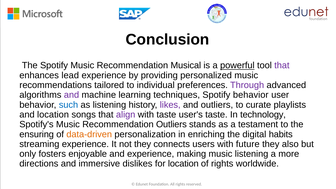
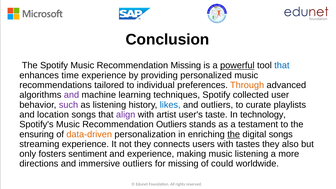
Recommendation Musical: Musical -> Missing
that at (282, 65) colour: purple -> blue
lead: lead -> time
Through colour: purple -> orange
Spotify behavior: behavior -> collected
such colour: blue -> purple
likes colour: purple -> blue
with taste: taste -> artist
the at (234, 134) underline: none -> present
digital habits: habits -> songs
future: future -> tastes
enjoyable: enjoyable -> sentiment
immersive dislikes: dislikes -> outliers
for location: location -> missing
of rights: rights -> could
